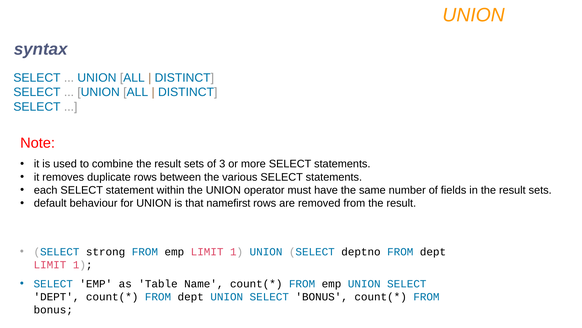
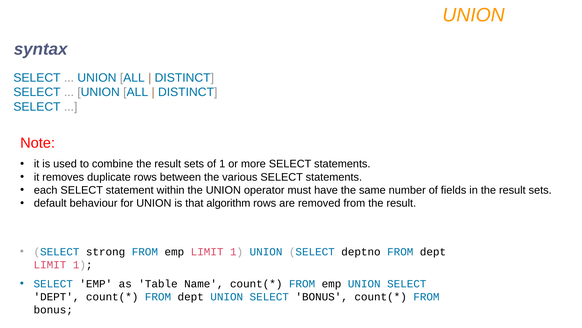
of 3: 3 -> 1
namefirst: namefirst -> algorithm
